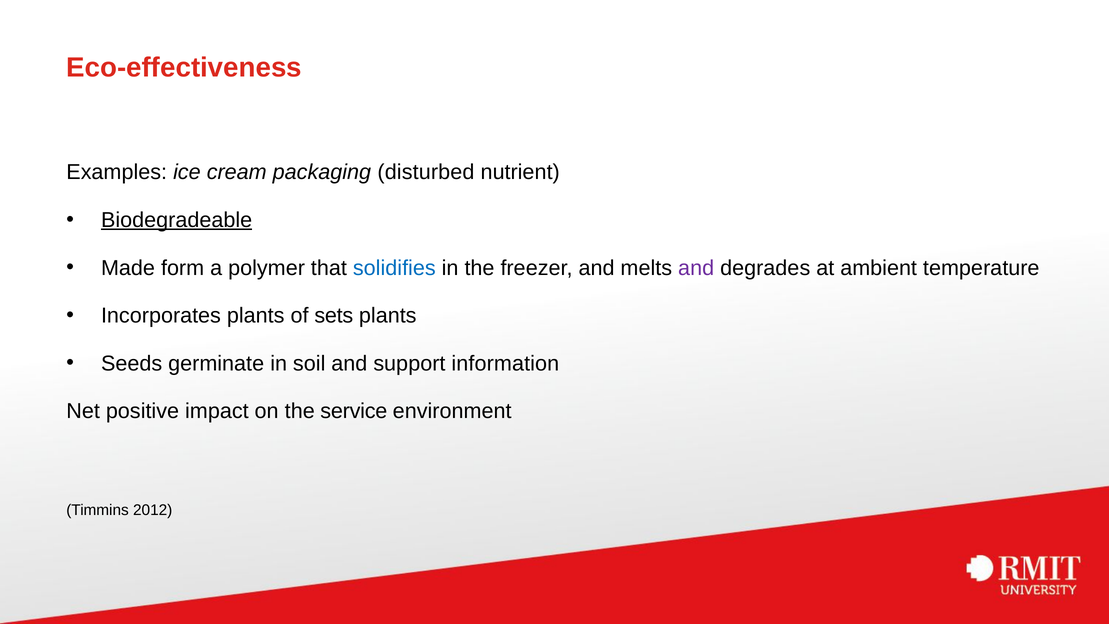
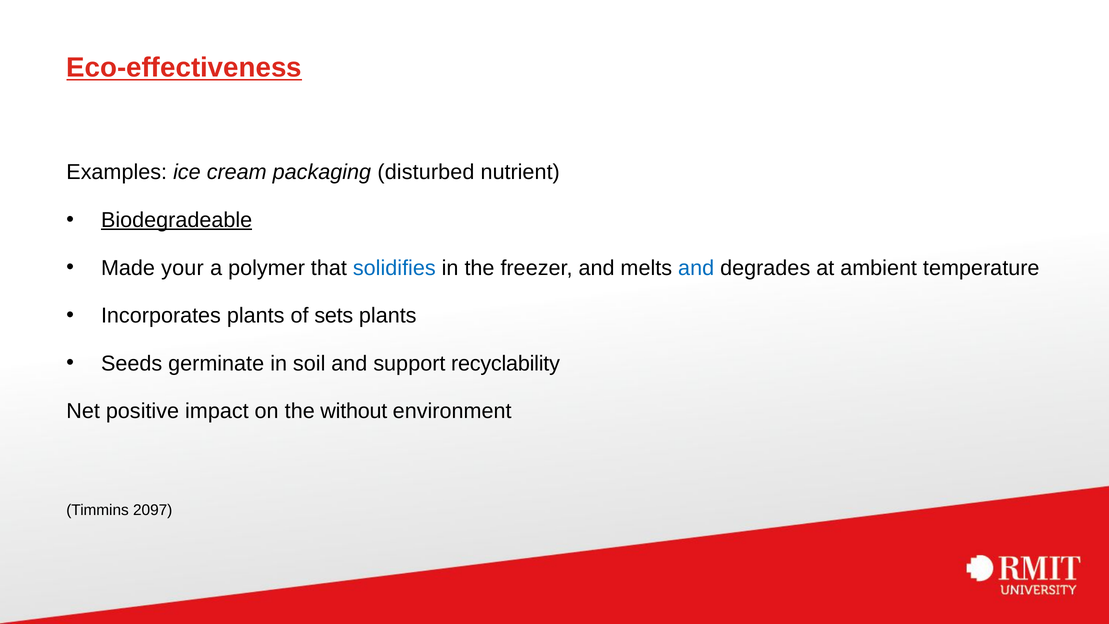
Eco-effectiveness underline: none -> present
form: form -> your
and at (696, 268) colour: purple -> blue
information: information -> recyclability
service: service -> without
2012: 2012 -> 2097
